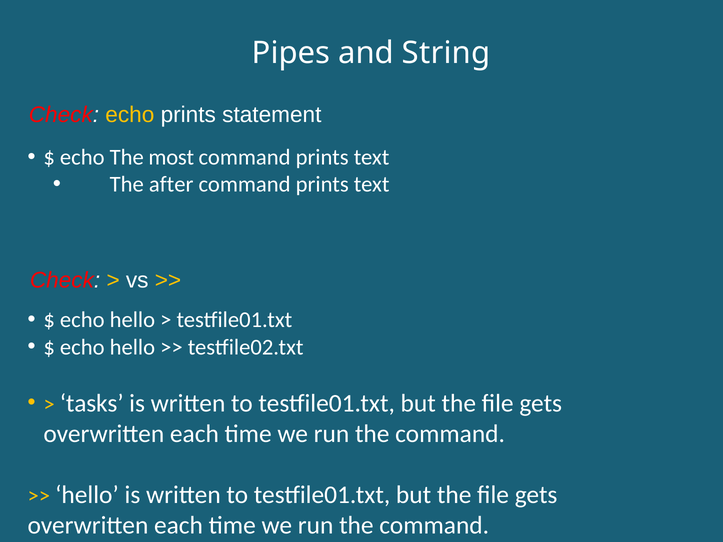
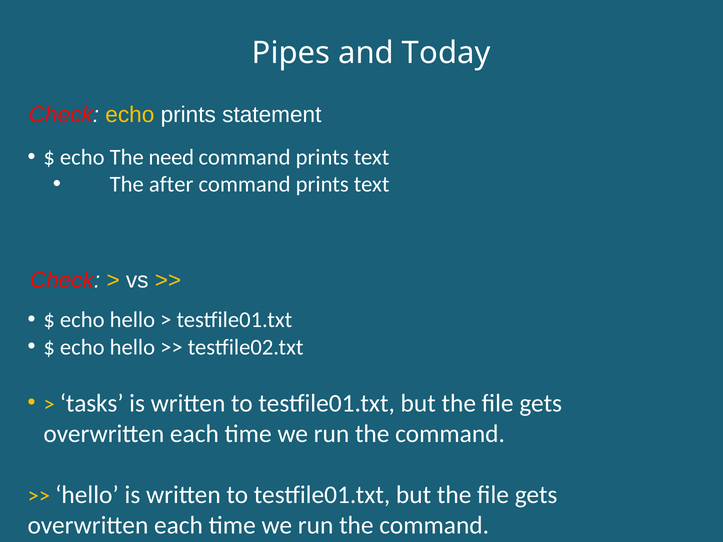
String: String -> Today
most: most -> need
